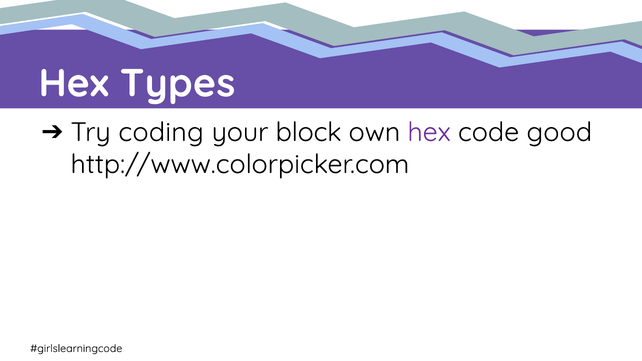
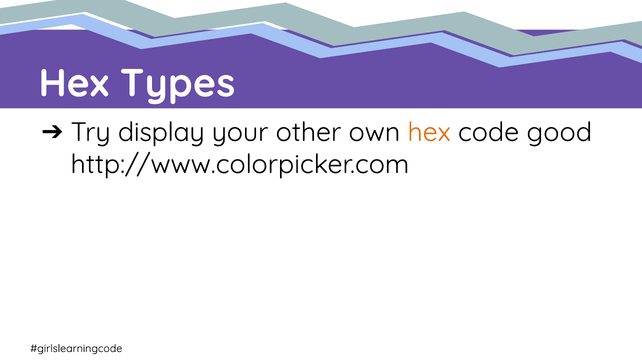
coding: coding -> display
block: block -> other
hex at (429, 132) colour: purple -> orange
